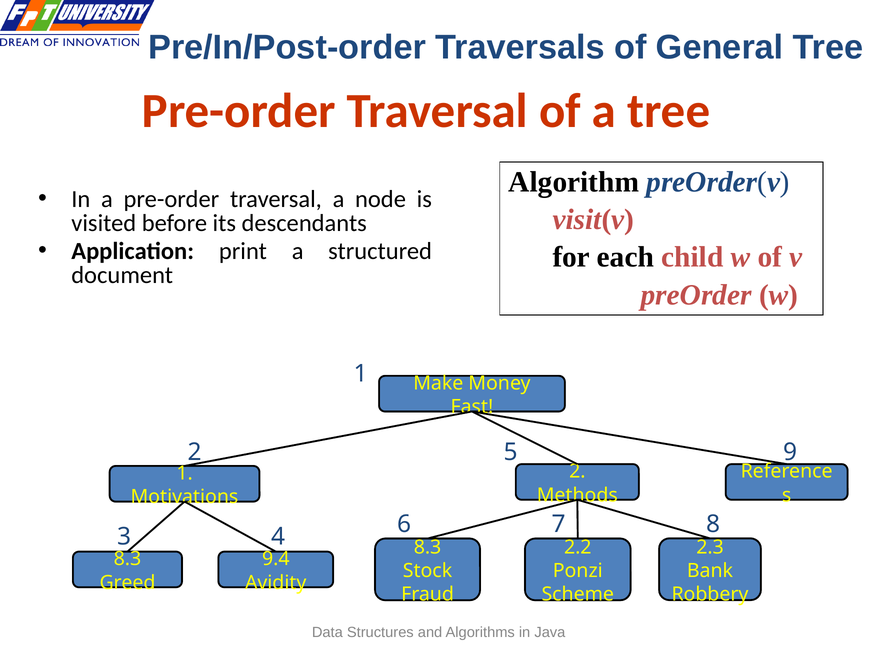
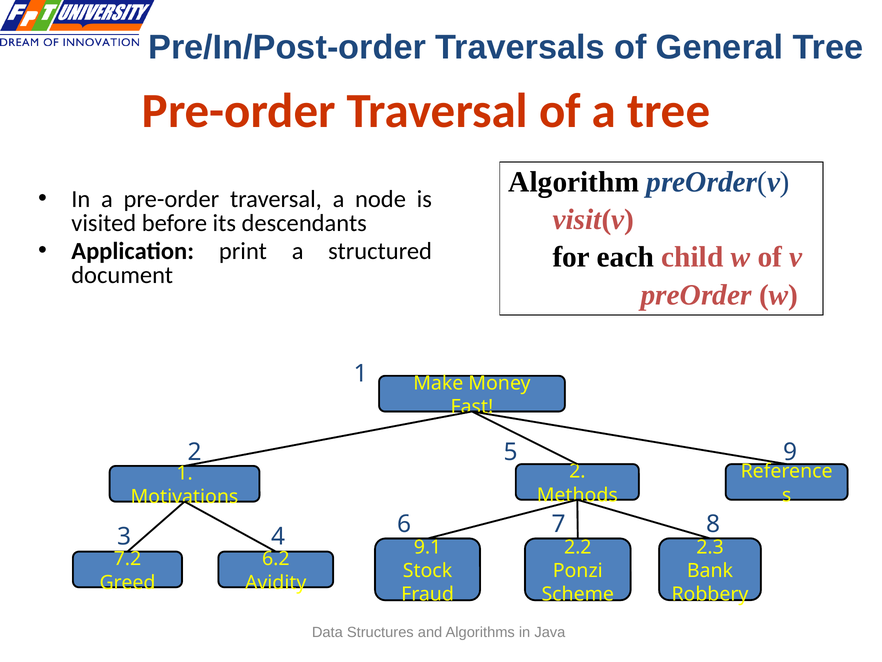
8.3 at (428, 547): 8.3 -> 9.1
8.3 at (127, 559): 8.3 -> 7.2
9.4: 9.4 -> 6.2
